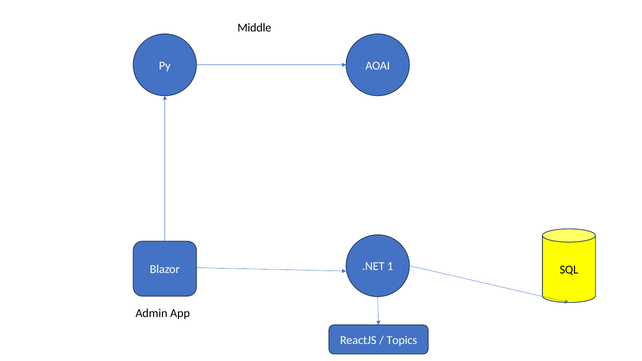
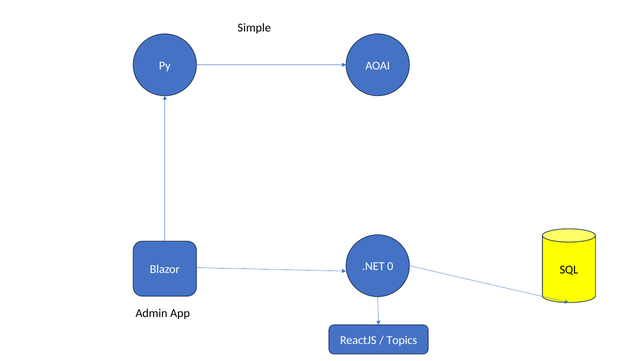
Middle: Middle -> Simple
1: 1 -> 0
